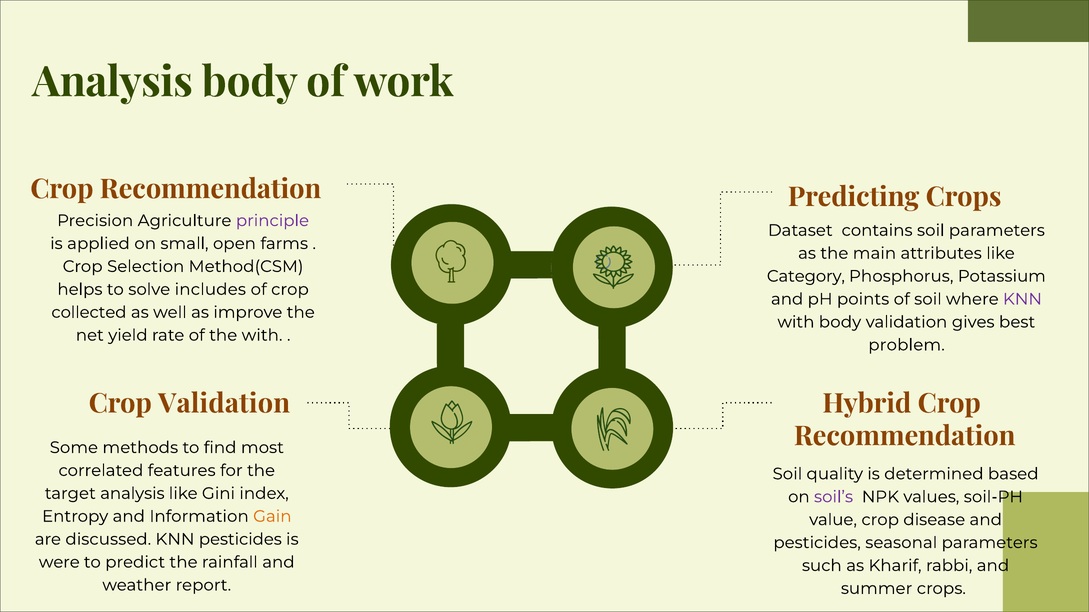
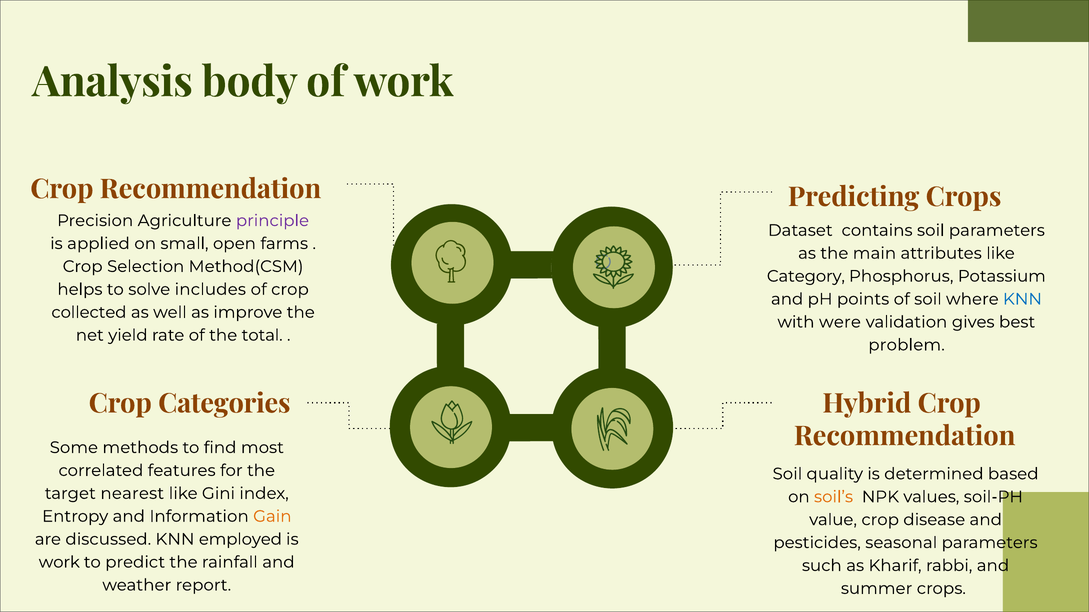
KNN at (1022, 299) colour: purple -> blue
with body: body -> were
the with: with -> total
Crop Validation: Validation -> Categories
target analysis: analysis -> nearest
soil’s colour: purple -> orange
KNN pesticides: pesticides -> employed
were at (59, 563): were -> work
